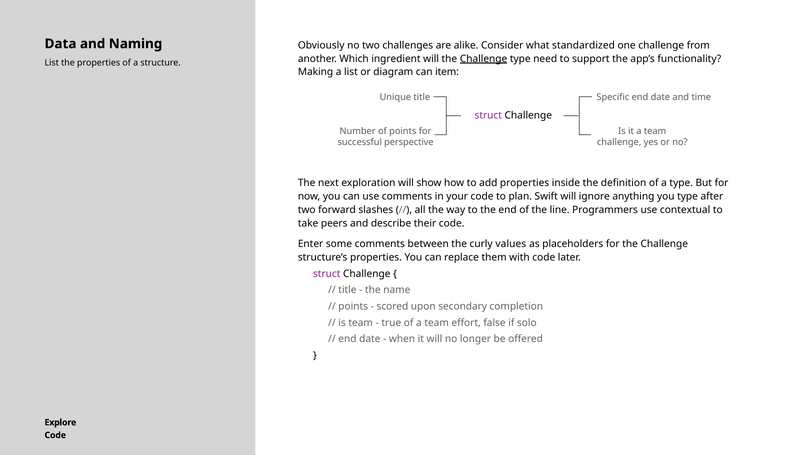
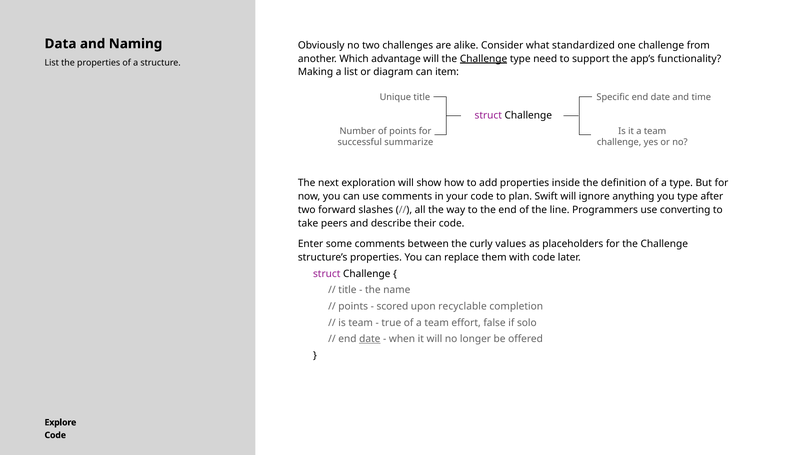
ingredient: ingredient -> advantage
perspective: perspective -> summarize
contextual: contextual -> converting
secondary: secondary -> recyclable
date at (370, 339) underline: none -> present
